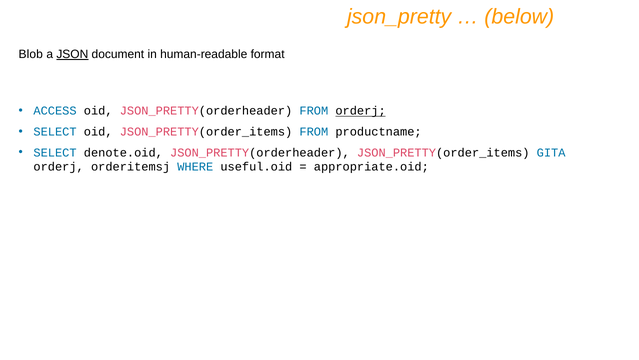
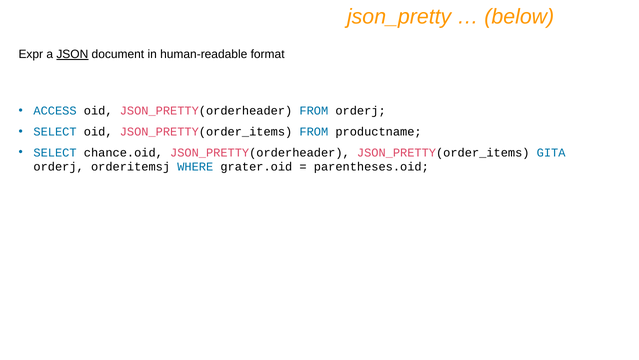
Blob: Blob -> Expr
orderj at (361, 111) underline: present -> none
denote.oid: denote.oid -> chance.oid
useful.oid: useful.oid -> grater.oid
appropriate.oid: appropriate.oid -> parentheses.oid
